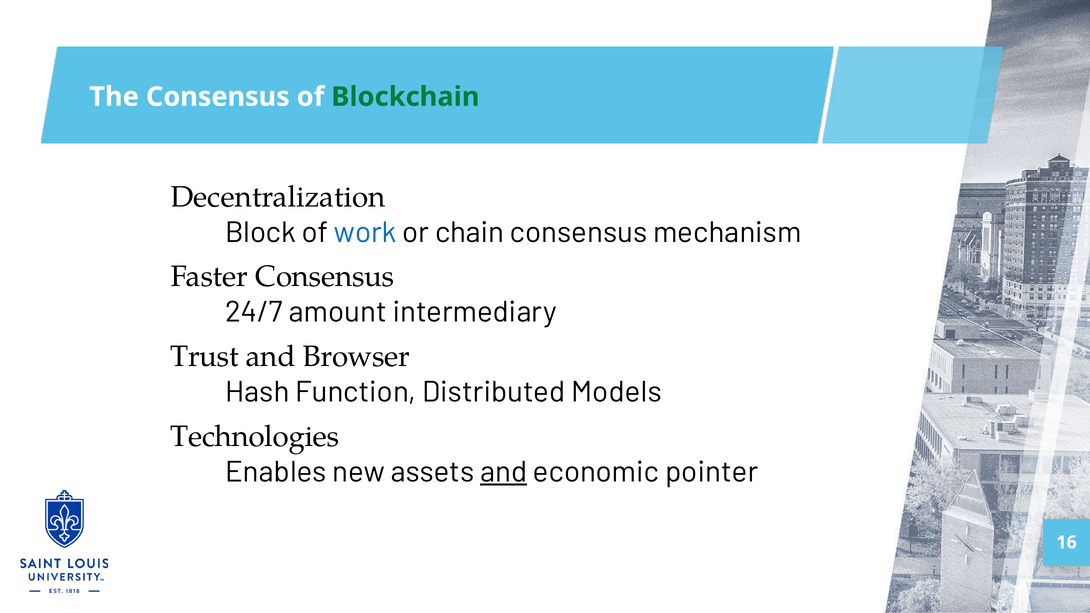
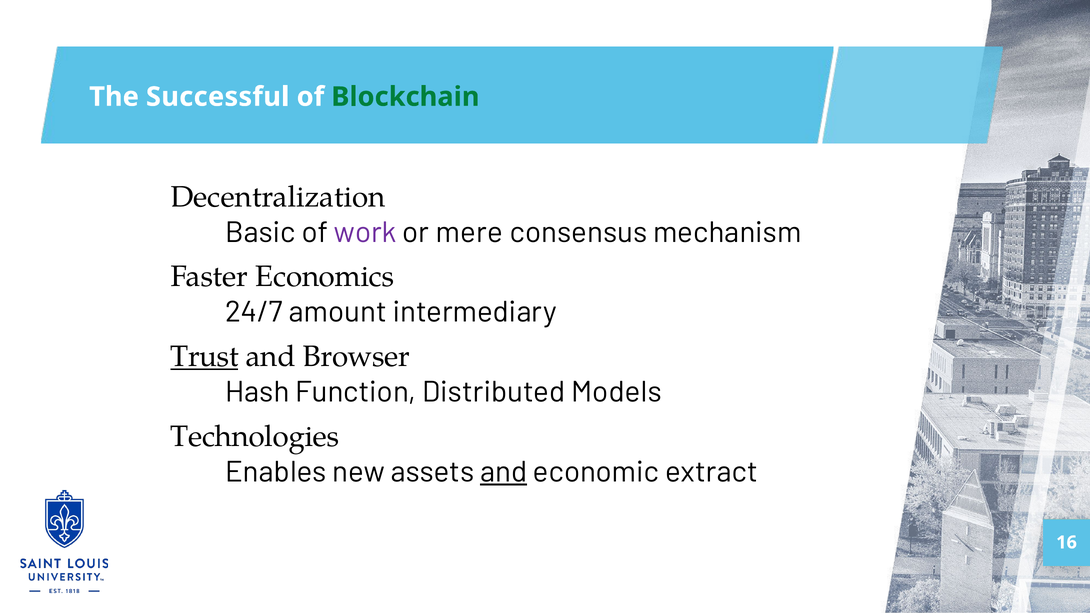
The Consensus: Consensus -> Successful
Block: Block -> Basic
work colour: blue -> purple
chain: chain -> mere
Faster Consensus: Consensus -> Economics
Trust underline: none -> present
pointer: pointer -> extract
